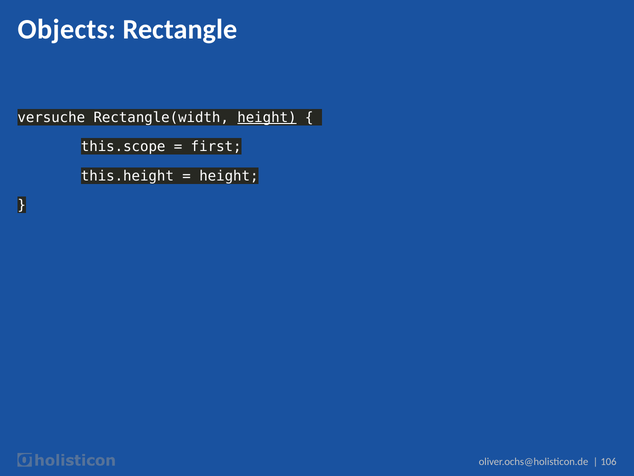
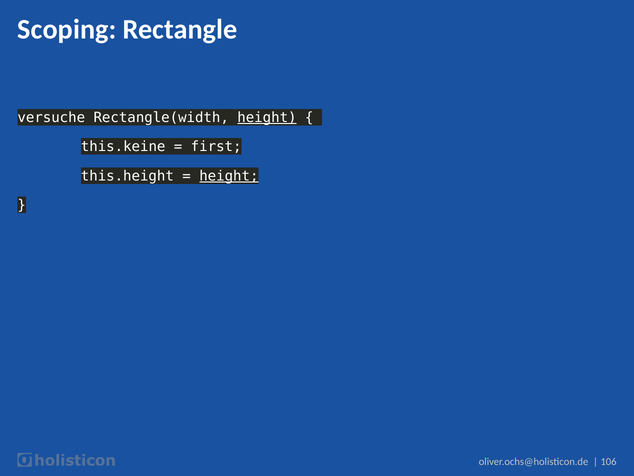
Objects: Objects -> Scoping
this.scope: this.scope -> this.keine
height at (229, 176) underline: none -> present
